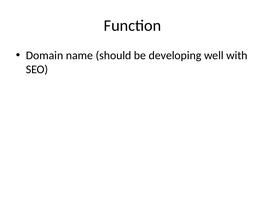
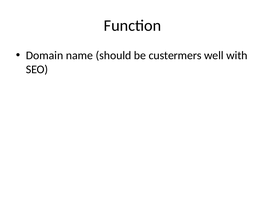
developing: developing -> custermers
